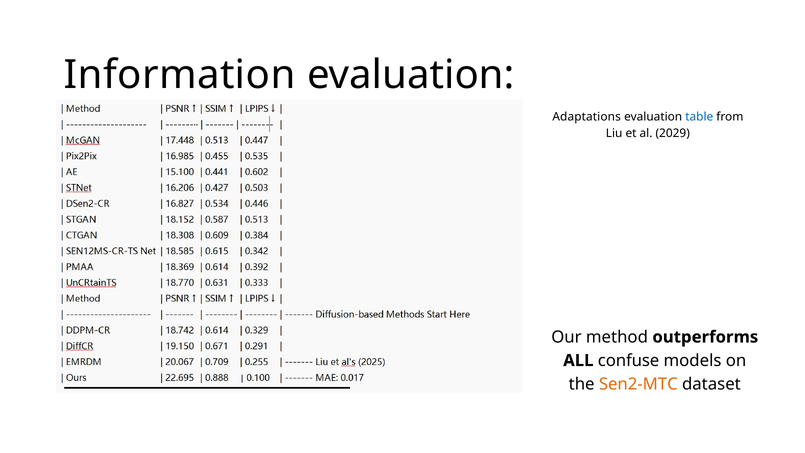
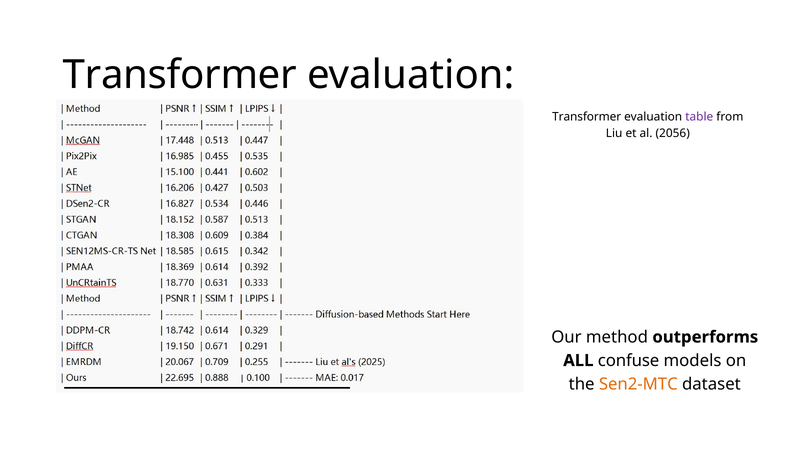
Information at (180, 75): Information -> Transformer
Adaptations at (587, 117): Adaptations -> Transformer
table colour: blue -> purple
2029: 2029 -> 2056
